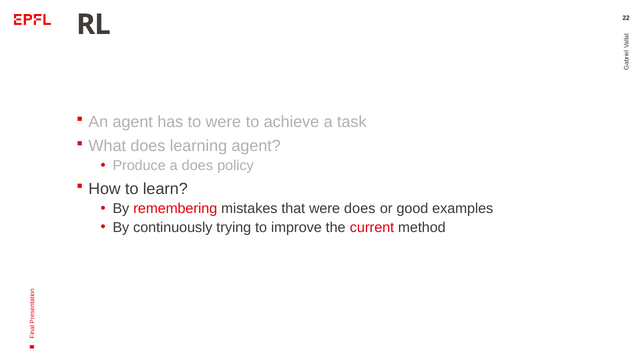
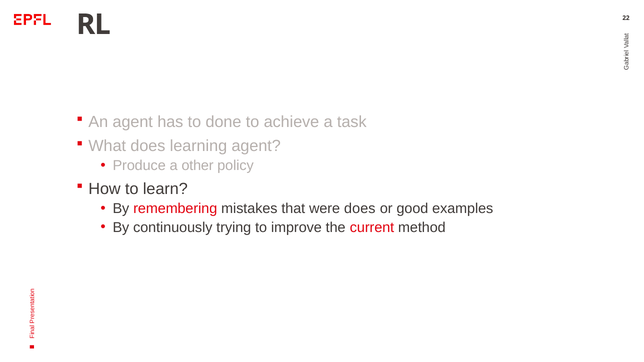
to were: were -> done
a does: does -> other
